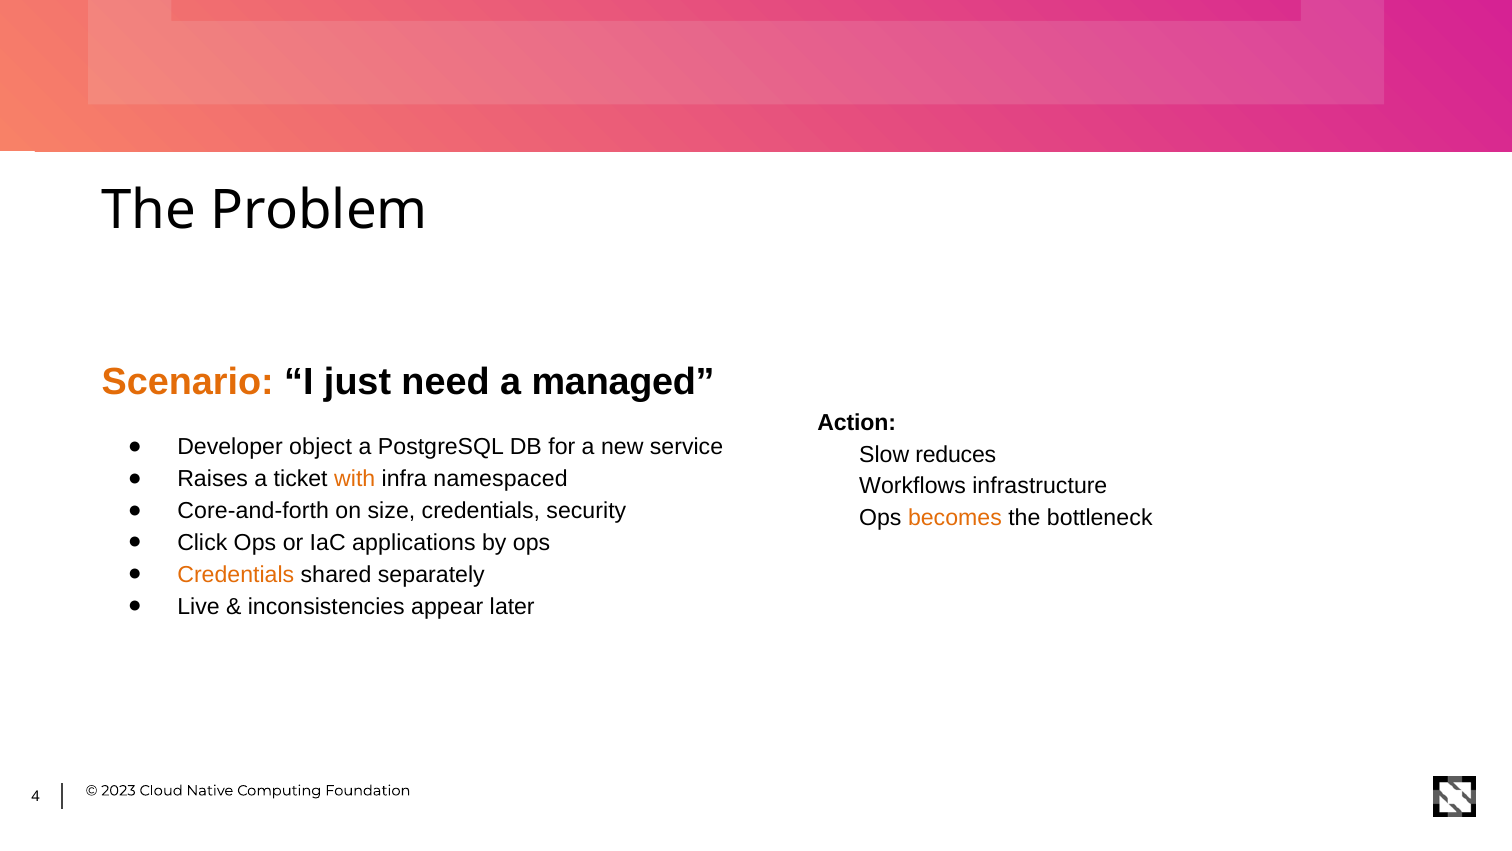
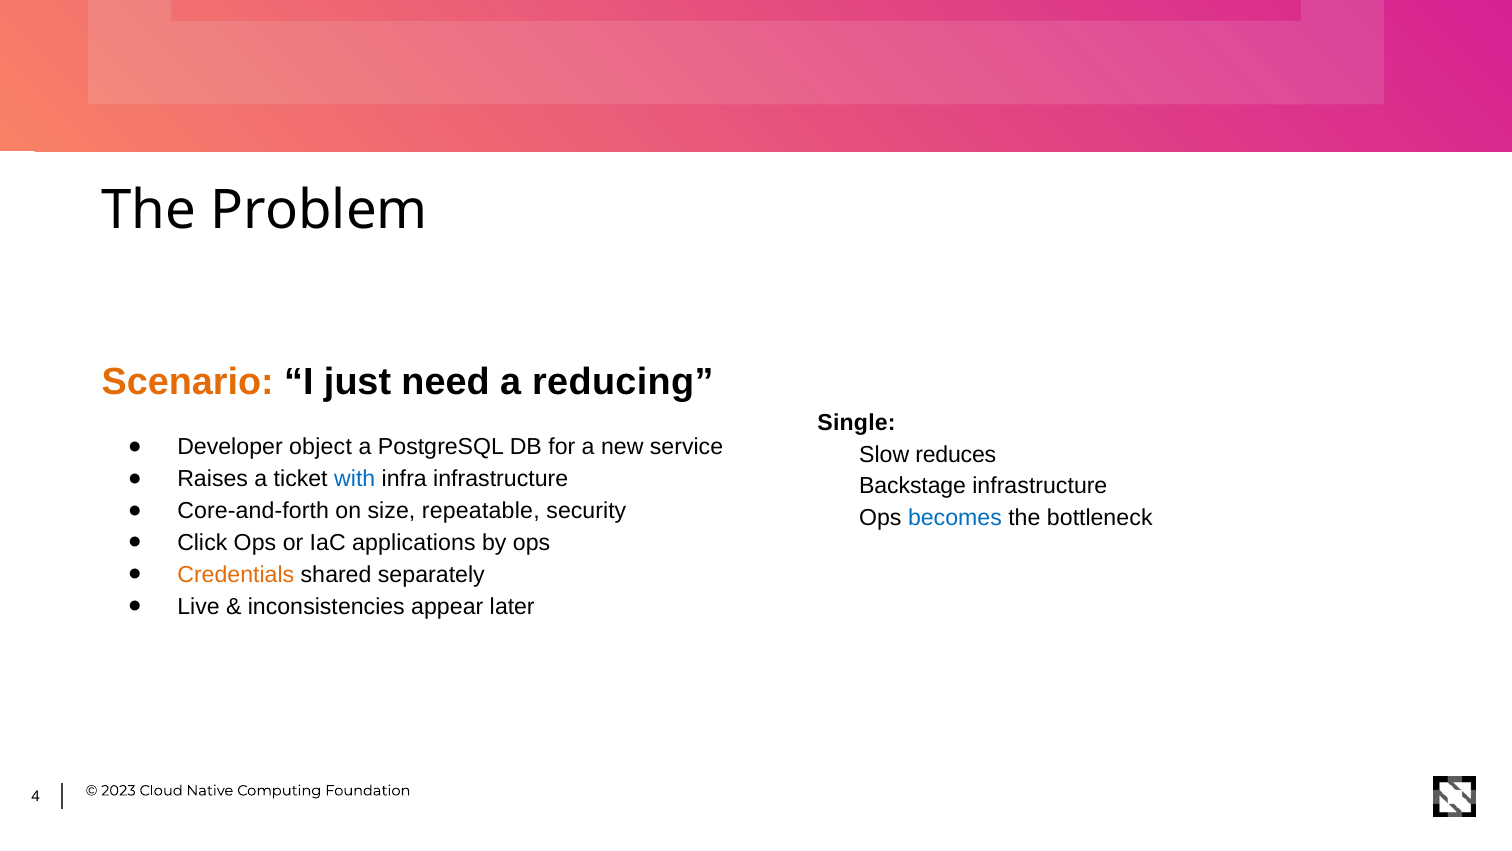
managed: managed -> reducing
Action: Action -> Single
with colour: orange -> blue
infra namespaced: namespaced -> infrastructure
Workflows: Workflows -> Backstage
size credentials: credentials -> repeatable
becomes colour: orange -> blue
